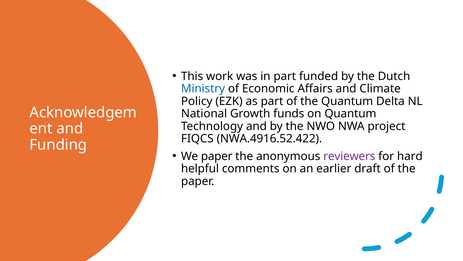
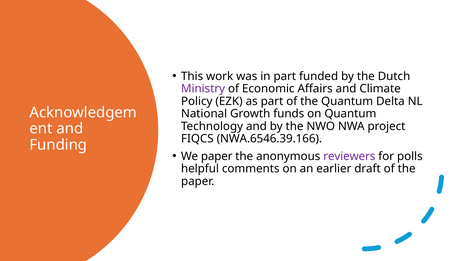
Ministry colour: blue -> purple
NWA.4916.52.422: NWA.4916.52.422 -> NWA.6546.39.166
hard: hard -> polls
